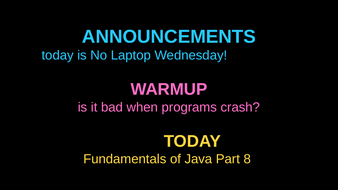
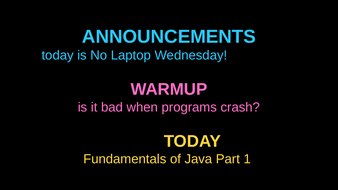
8: 8 -> 1
